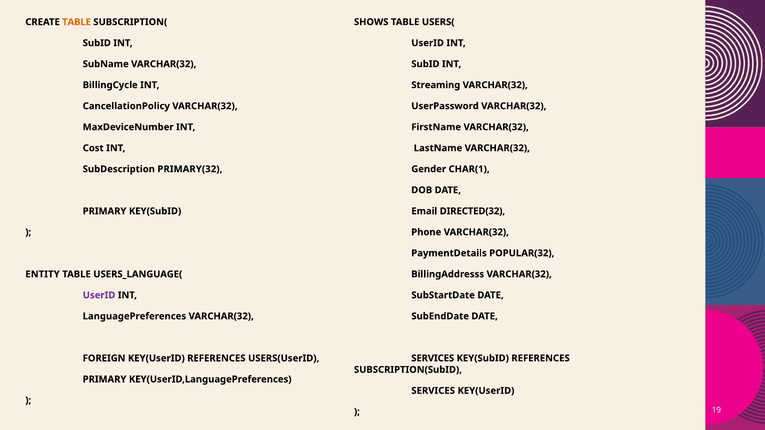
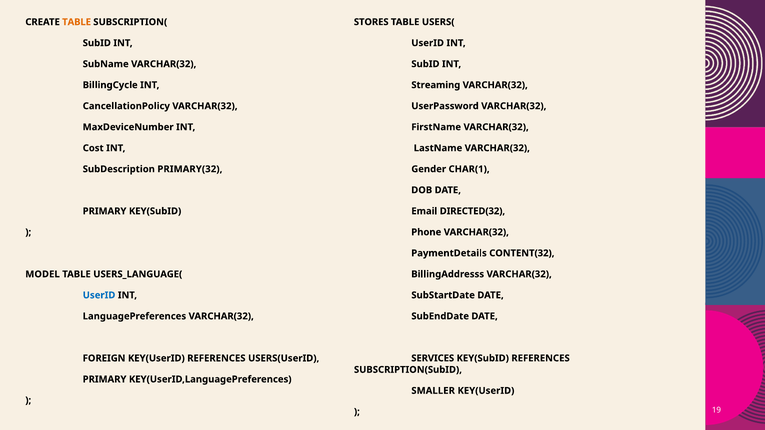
SHOWS: SHOWS -> STORES
POPULAR(32: POPULAR(32 -> CONTENT(32
ENTITY: ENTITY -> MODEL
UserID at (99, 295) colour: purple -> blue
SERVICES at (433, 391): SERVICES -> SMALLER
